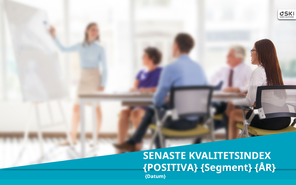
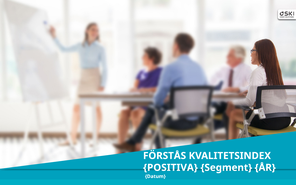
SENASTE: SENASTE -> FÖRSTÅS
